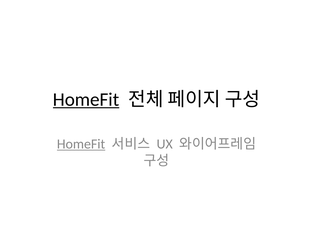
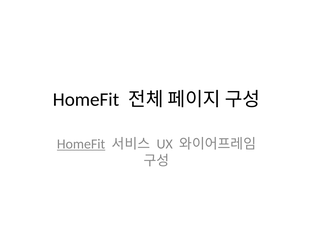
HomeFit at (86, 99) underline: present -> none
